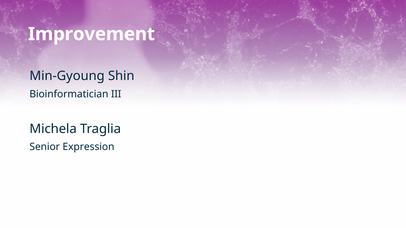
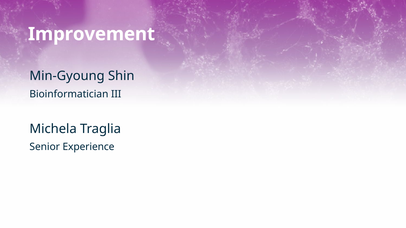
Expression: Expression -> Experience
